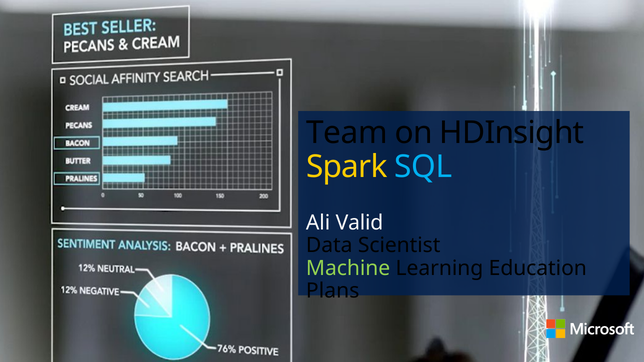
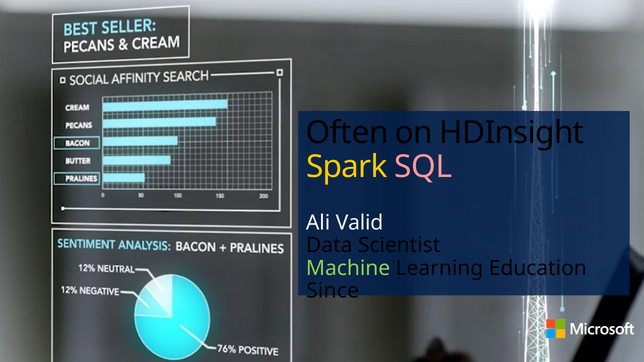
Team: Team -> Often
SQL colour: light blue -> pink
Plans: Plans -> Since
